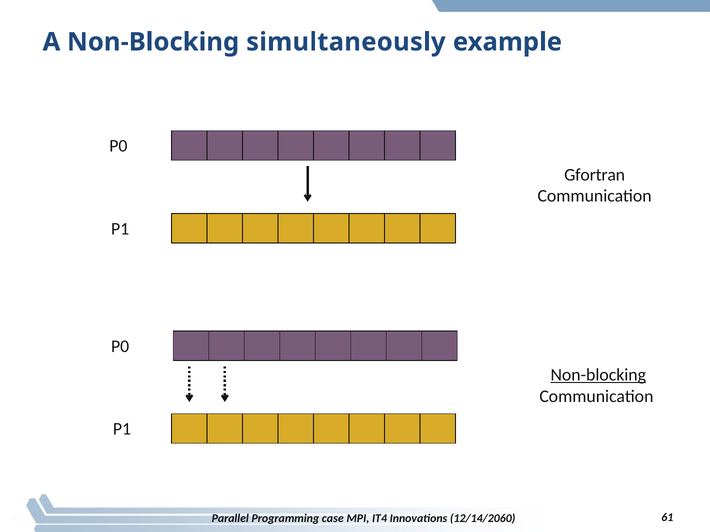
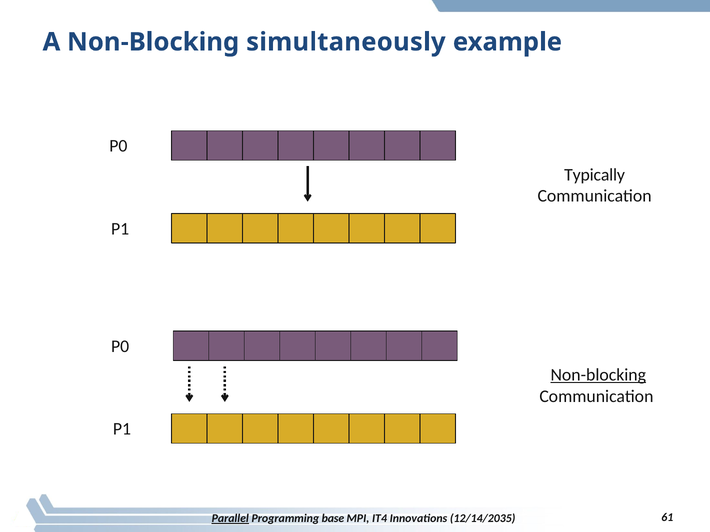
Gfortran: Gfortran -> Typically
Parallel underline: none -> present
case: case -> base
12/14/2060: 12/14/2060 -> 12/14/2035
